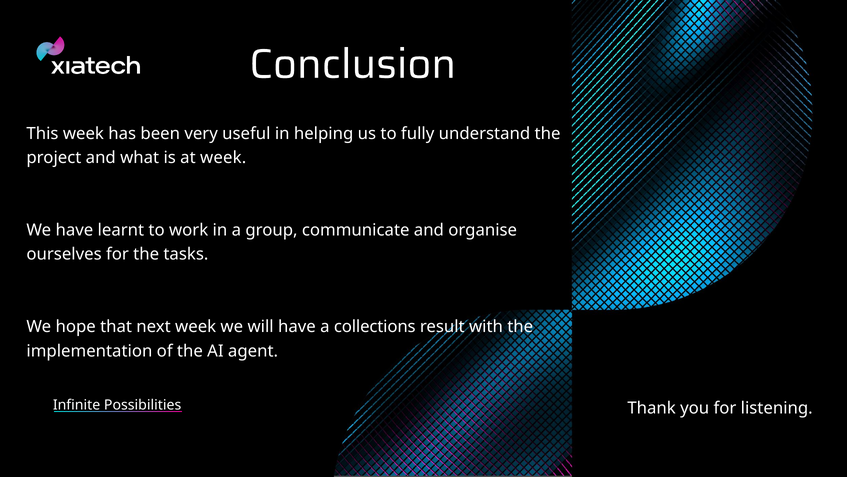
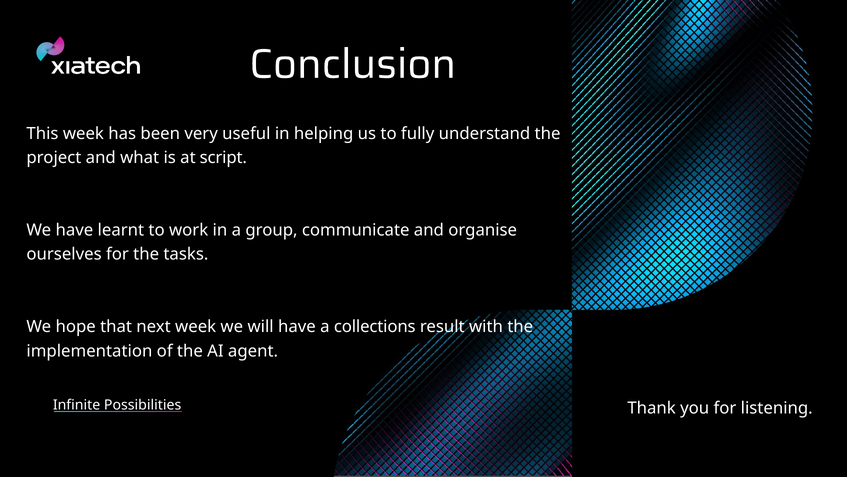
at week: week -> script
